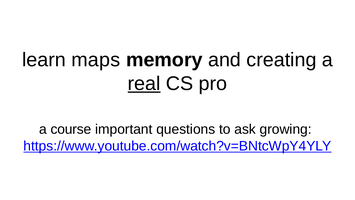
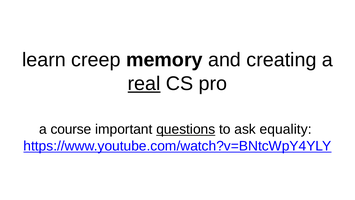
maps: maps -> creep
questions underline: none -> present
growing: growing -> equality
